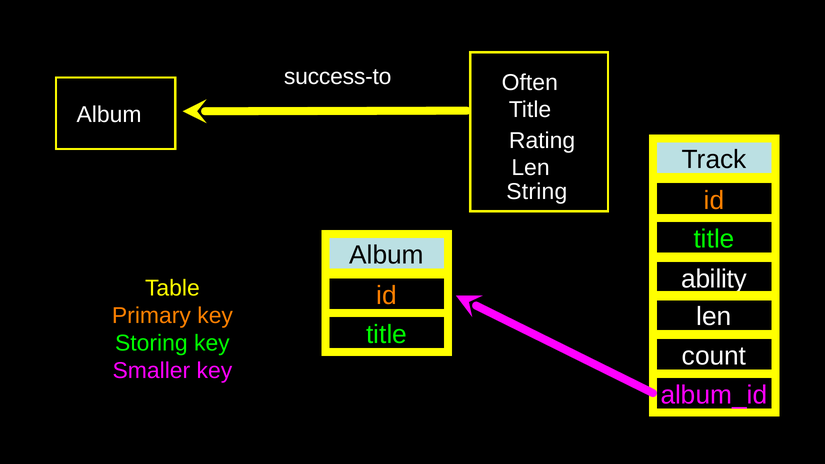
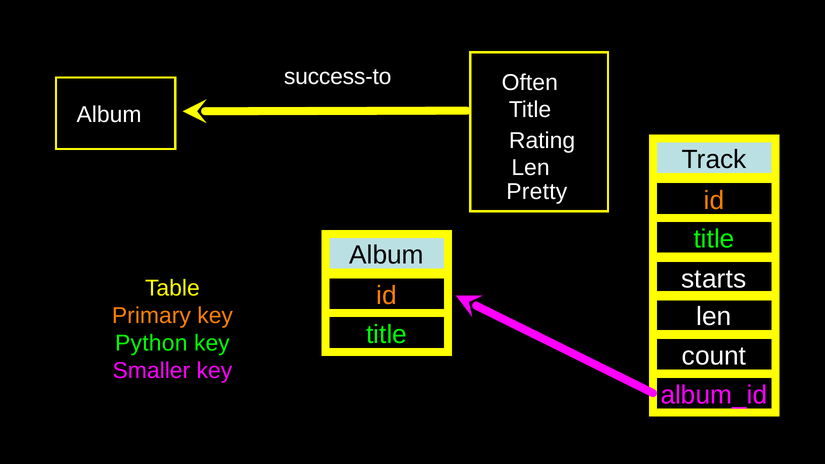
String: String -> Pretty
ability: ability -> starts
Storing: Storing -> Python
